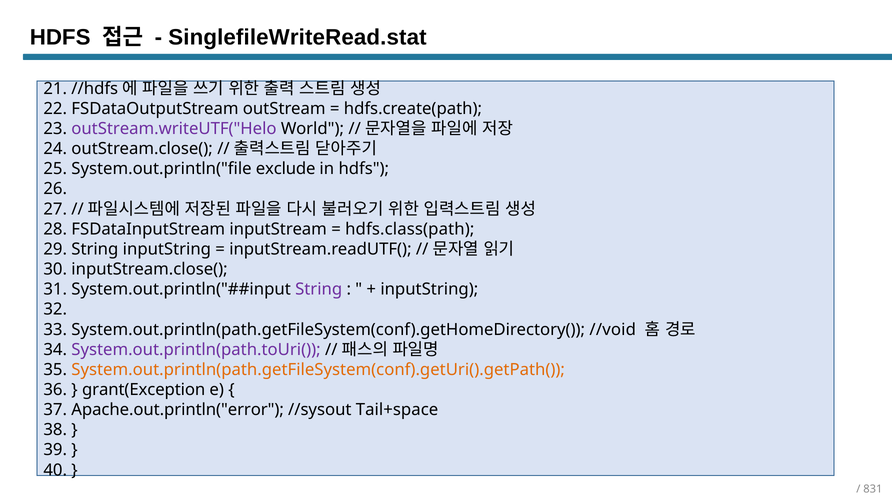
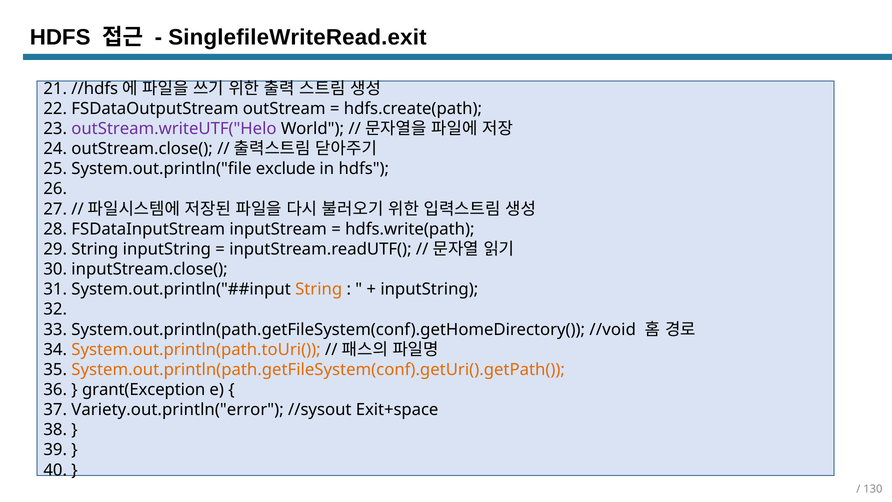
SinglefileWriteRead.stat: SinglefileWriteRead.stat -> SinglefileWriteRead.exit
hdfs.class(path: hdfs.class(path -> hdfs.write(path
String at (319, 289) colour: purple -> orange
System.out.println(path.toUri( colour: purple -> orange
Apache.out.println("error: Apache.out.println("error -> Variety.out.println("error
Tail+space: Tail+space -> Exit+space
831: 831 -> 130
